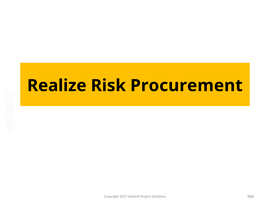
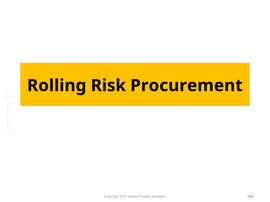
Realize: Realize -> Rolling
